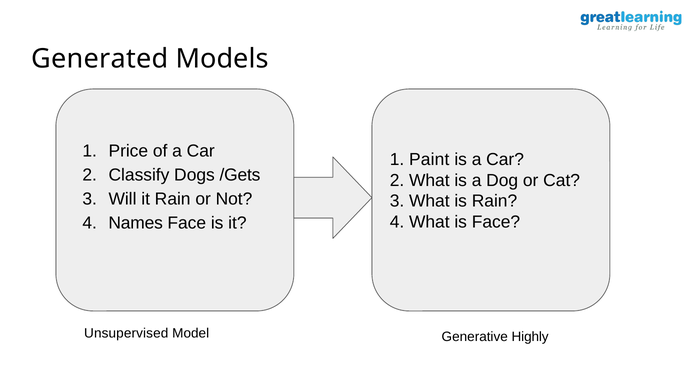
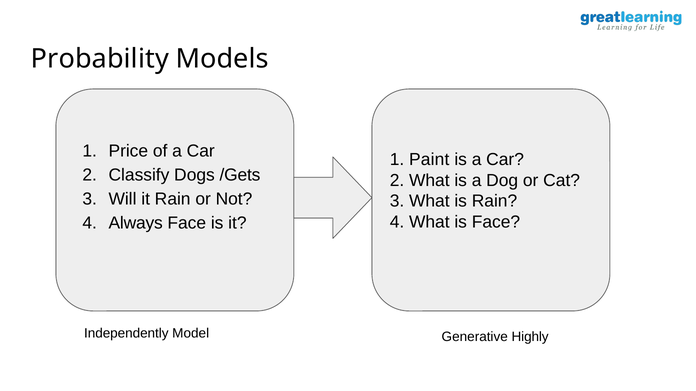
Generated: Generated -> Probability
Names: Names -> Always
Unsupervised: Unsupervised -> Independently
